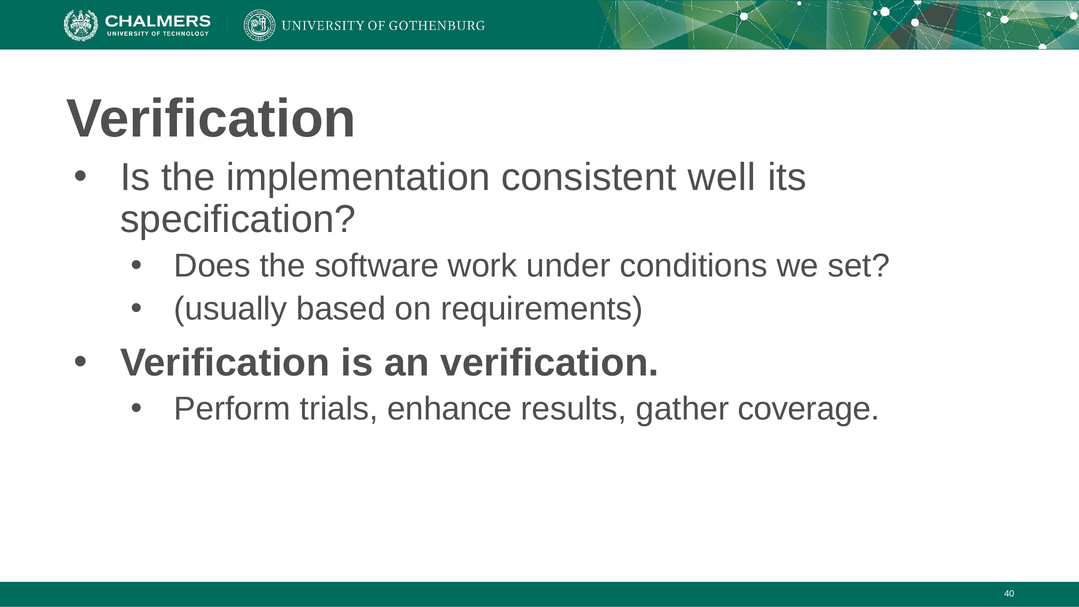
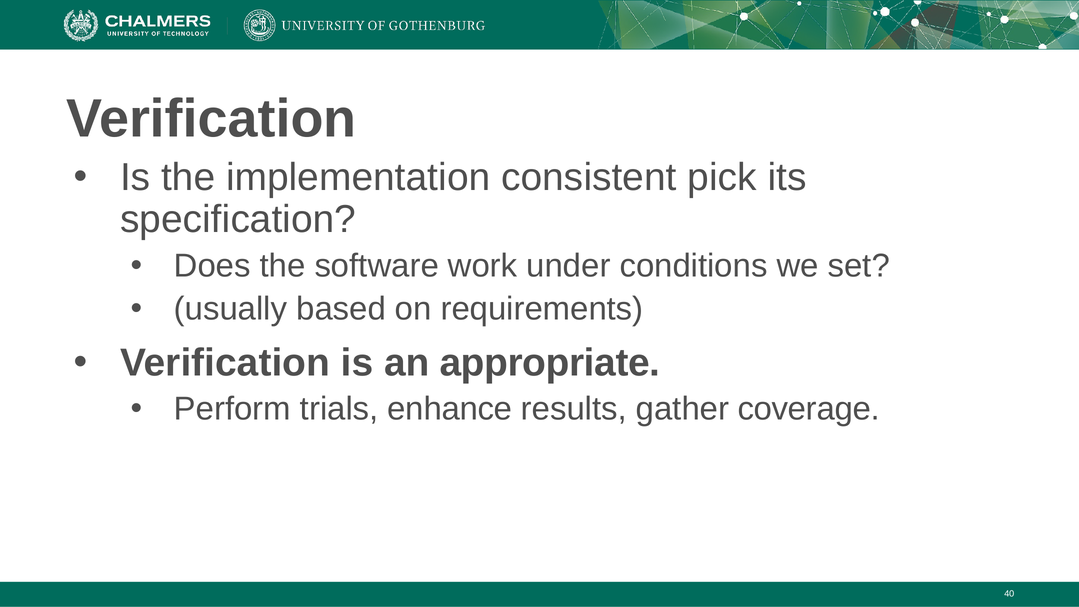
well: well -> pick
an verification: verification -> appropriate
